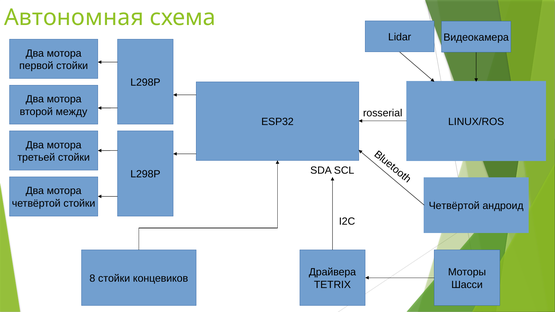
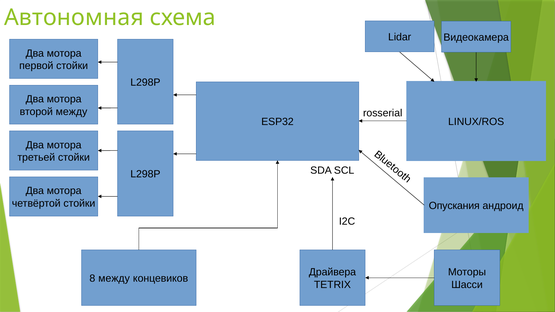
Четвёртой at (454, 206): Четвёртой -> Опускания
8 стойки: стойки -> между
